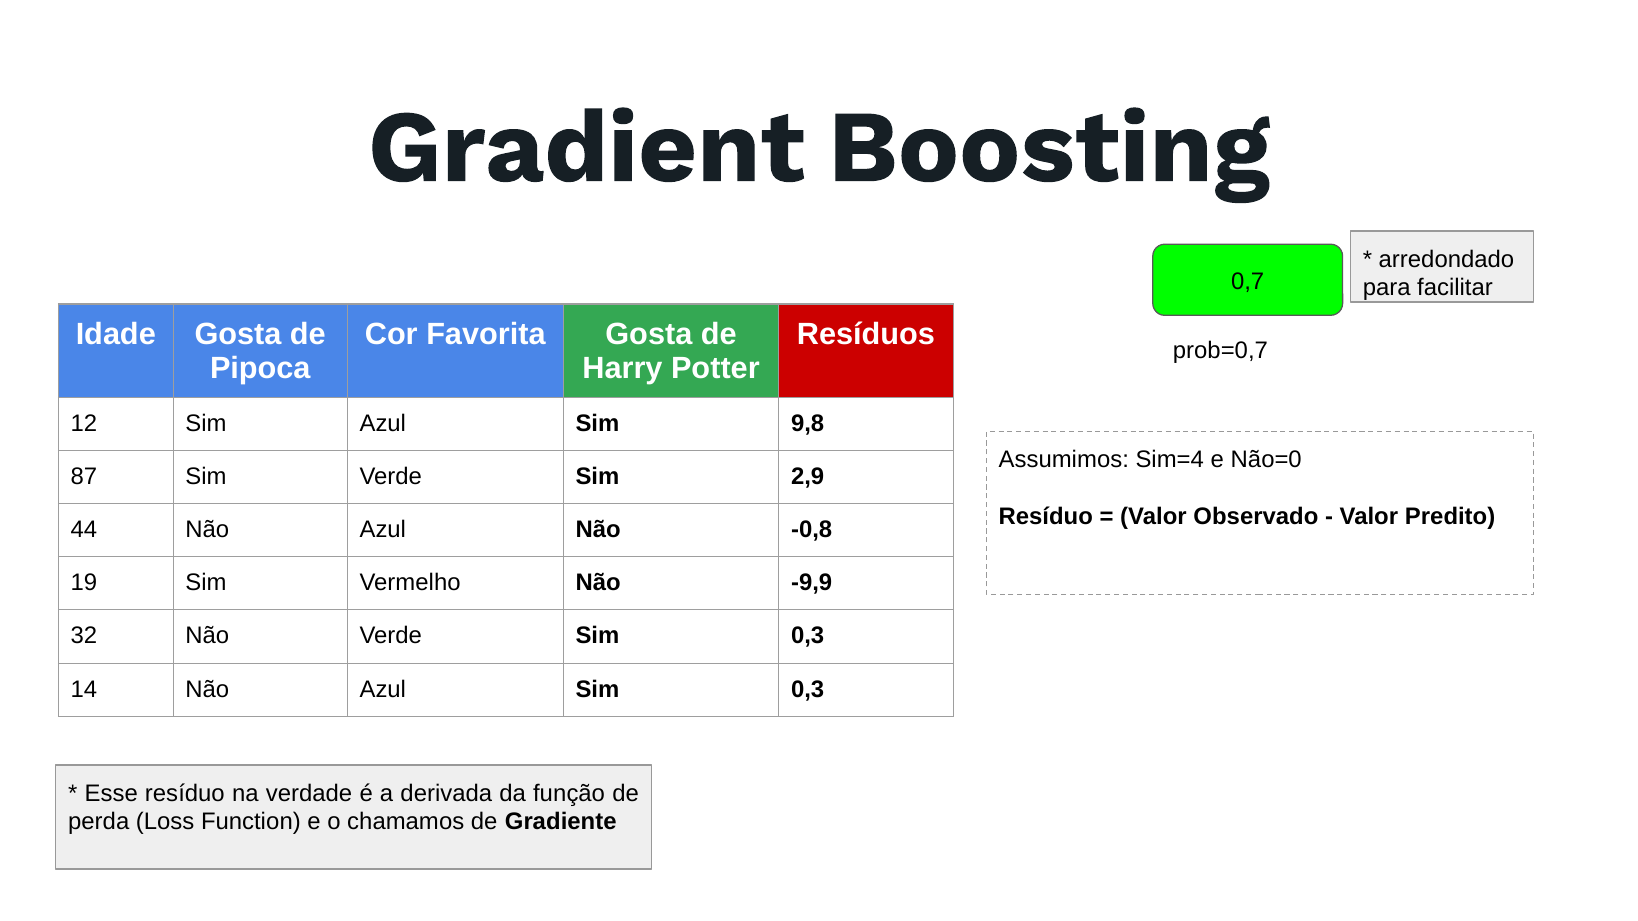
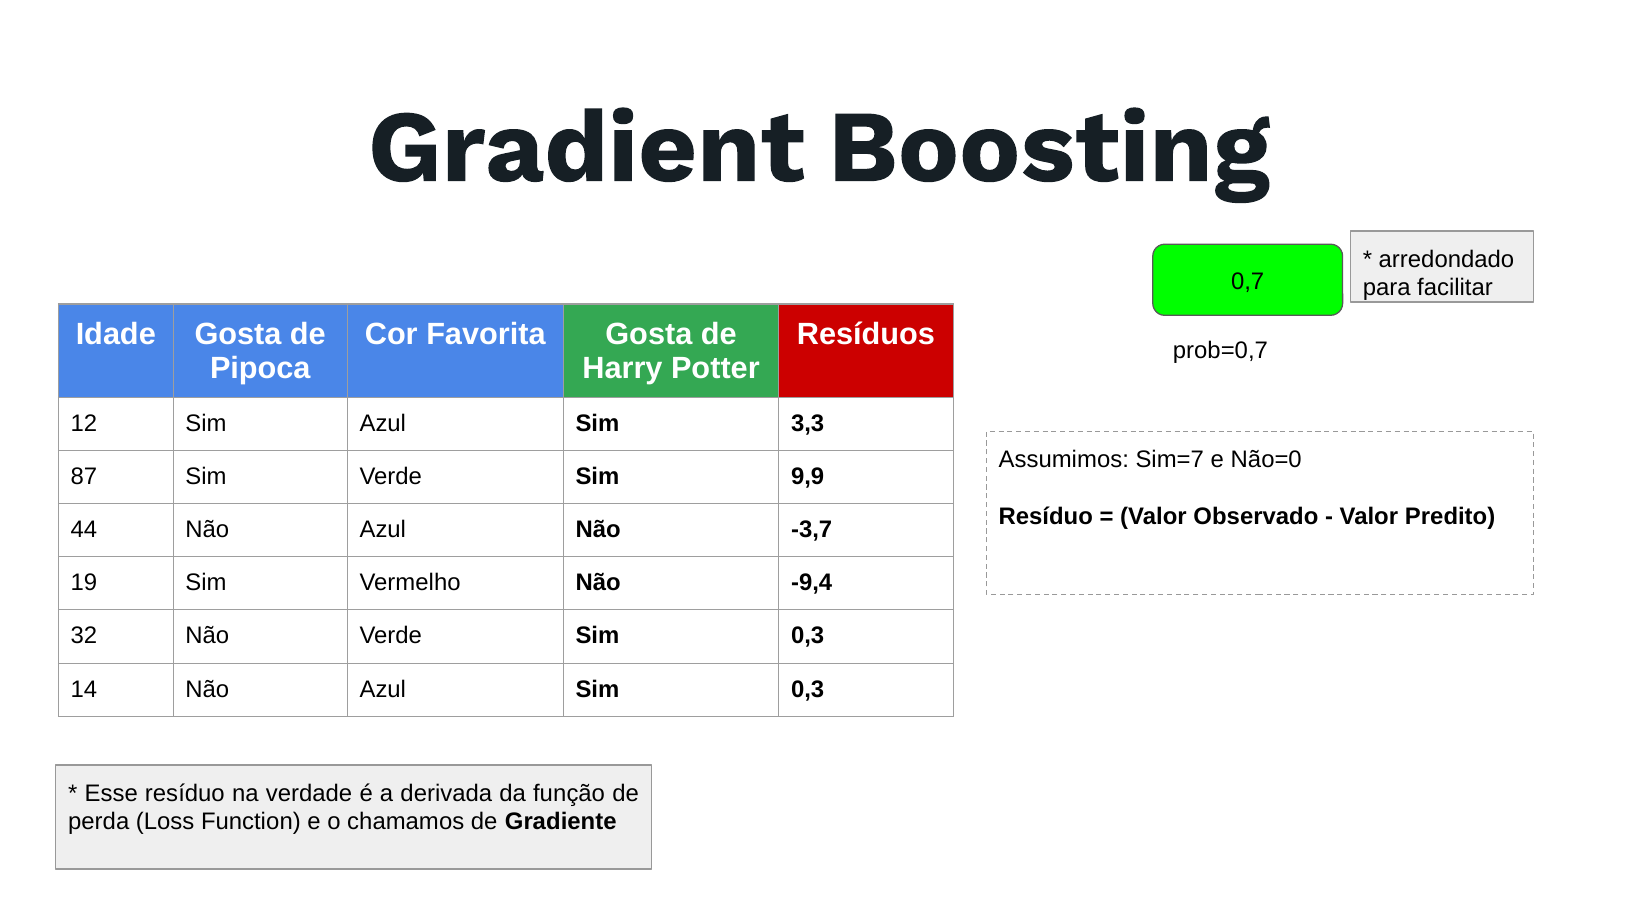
9,8: 9,8 -> 3,3
Sim=4: Sim=4 -> Sim=7
2,9: 2,9 -> 9,9
-0,8: -0,8 -> -3,7
-9,9: -9,9 -> -9,4
